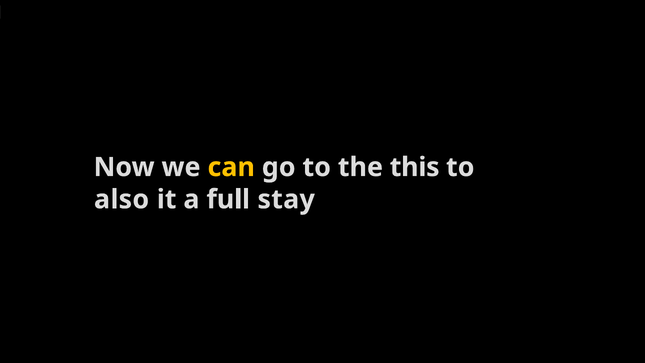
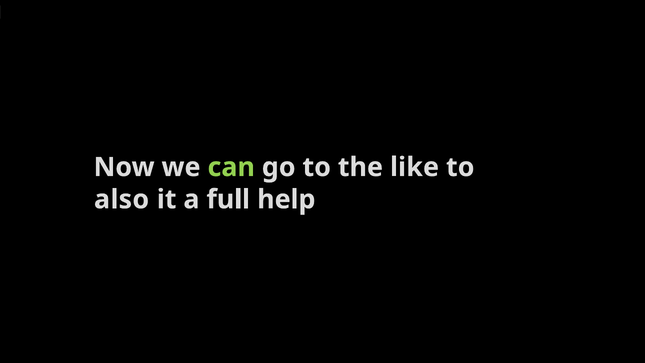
can colour: yellow -> light green
this: this -> like
stay: stay -> help
